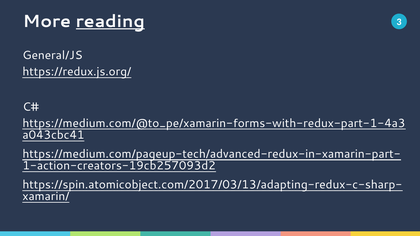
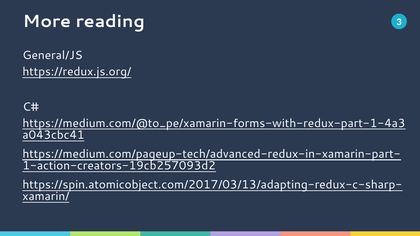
reading underline: present -> none
